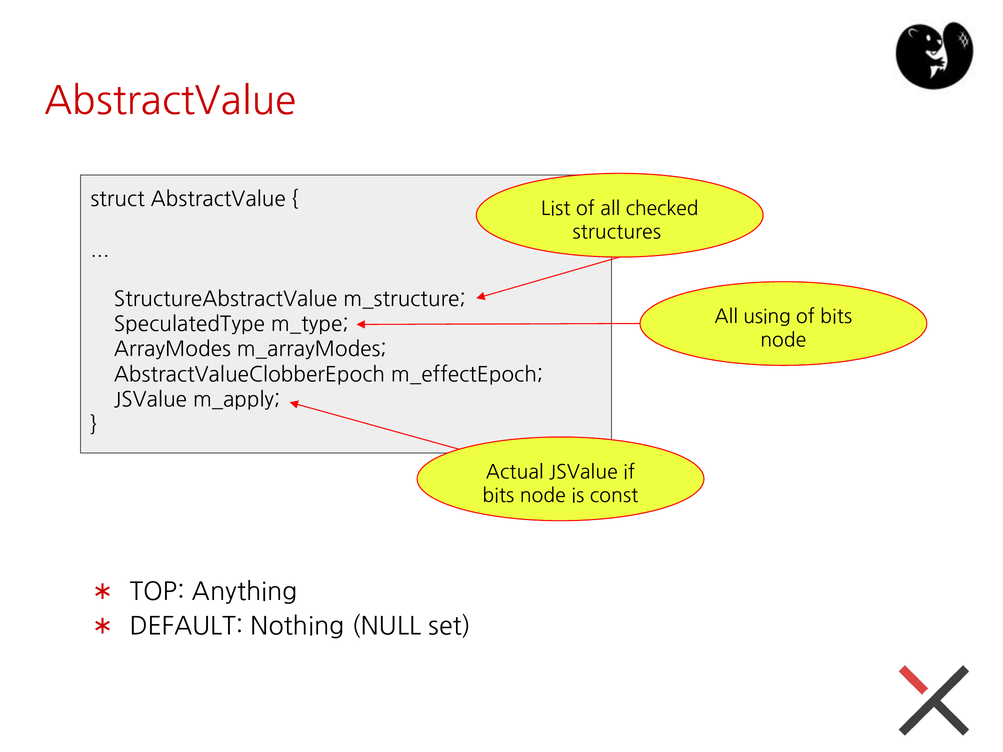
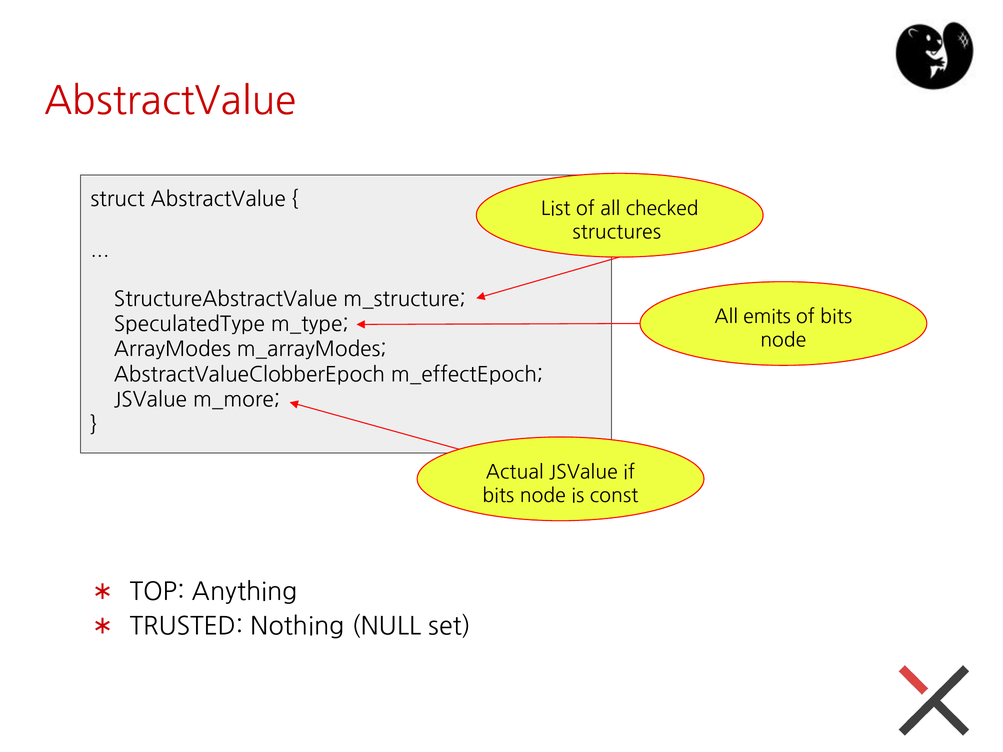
using: using -> emits
m_apply: m_apply -> m_more
DEFAULT: DEFAULT -> TRUSTED
